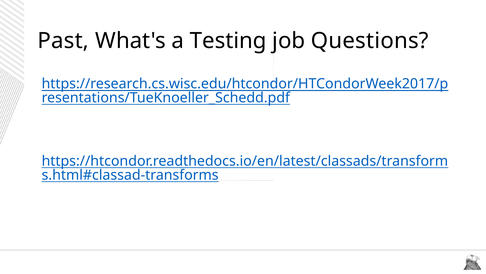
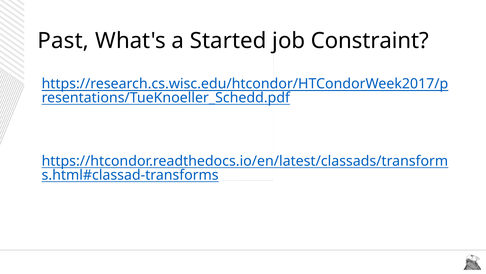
Testing: Testing -> Started
Questions: Questions -> Constraint
